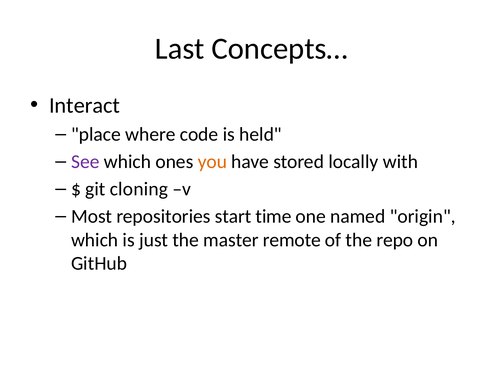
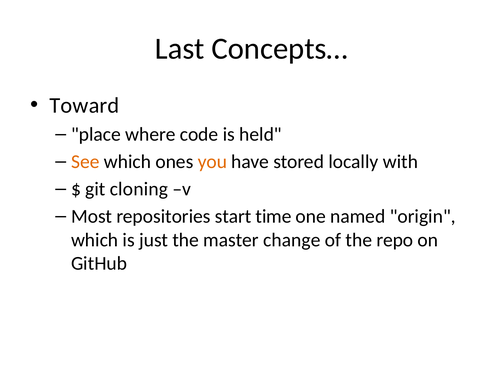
Interact: Interact -> Toward
See colour: purple -> orange
remote: remote -> change
